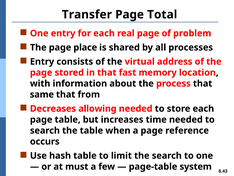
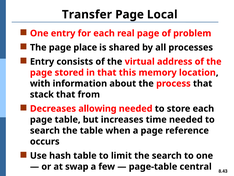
Total: Total -> Local
fast: fast -> this
same: same -> stack
must: must -> swap
system: system -> central
